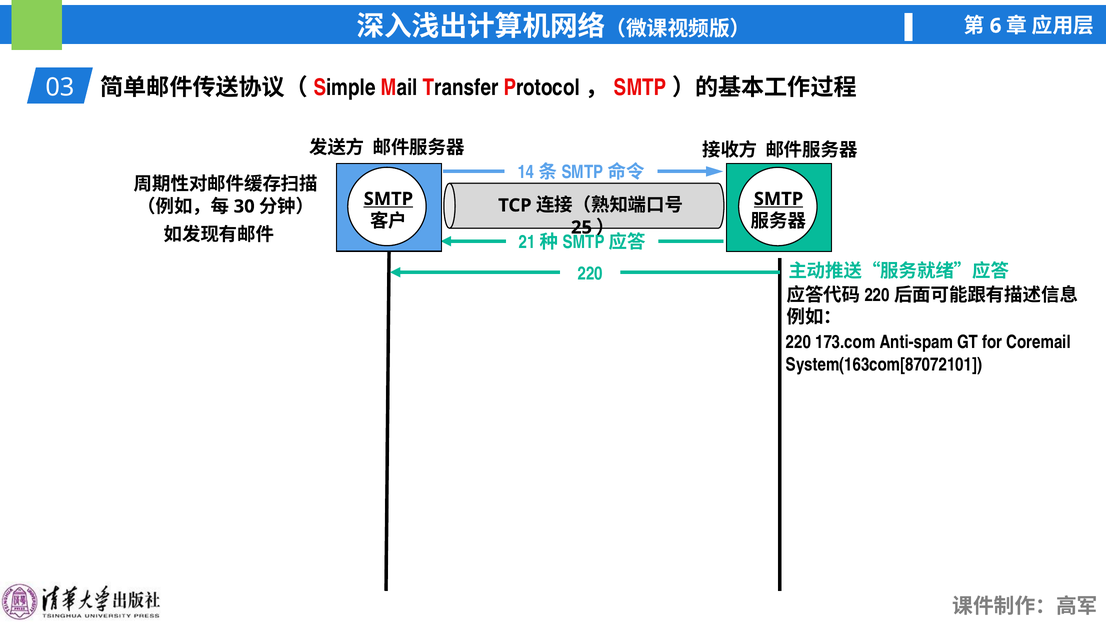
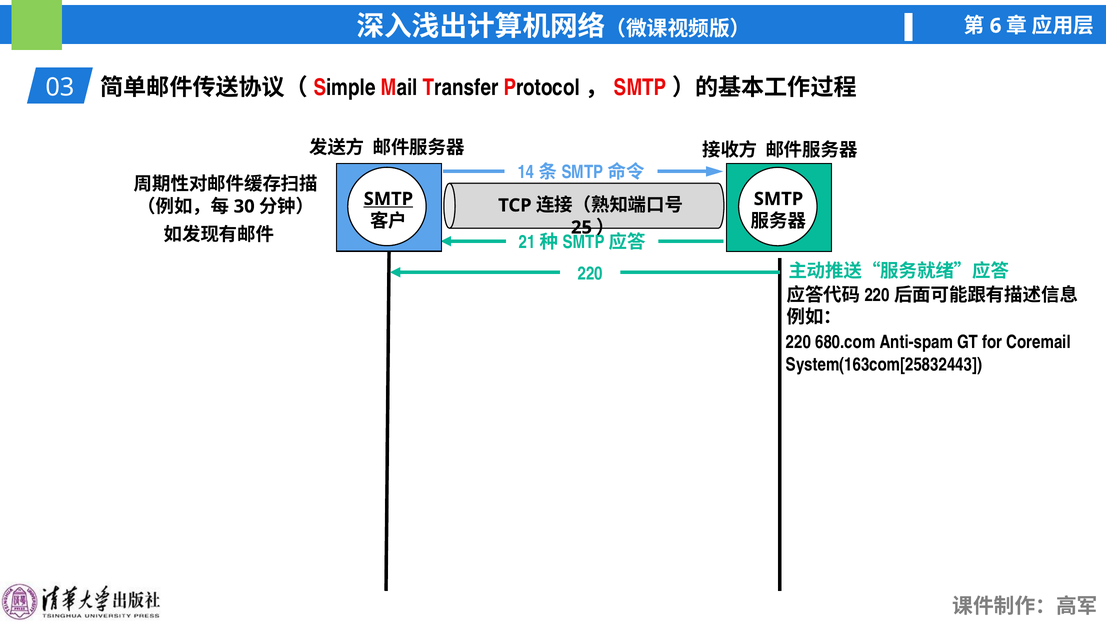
SMTP at (778, 199) underline: present -> none
173.com: 173.com -> 680.com
System(163com[87072101: System(163com[87072101 -> System(163com[25832443
